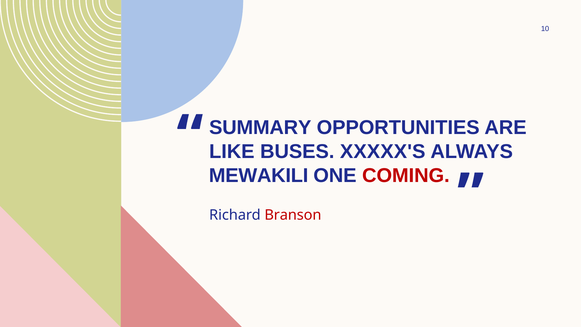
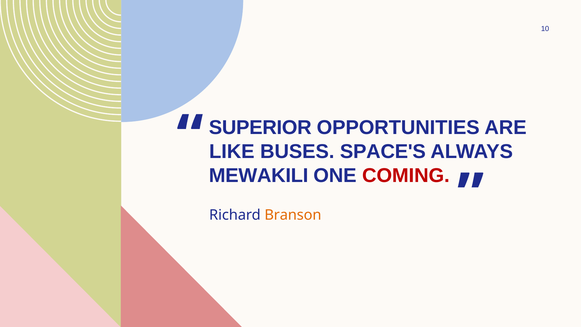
SUMMARY: SUMMARY -> SUPERIOR
XXXXX'S: XXXXX'S -> SPACE'S
Branson colour: red -> orange
